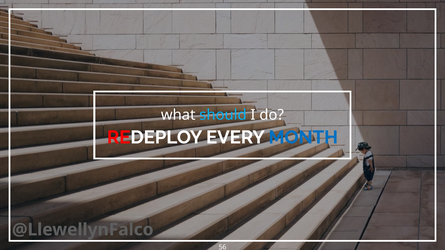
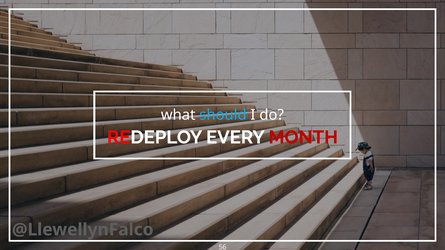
MONTH colour: blue -> red
